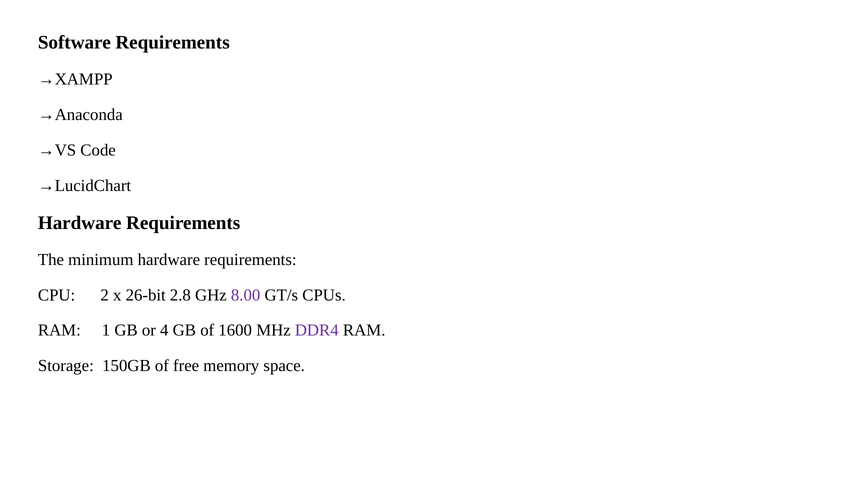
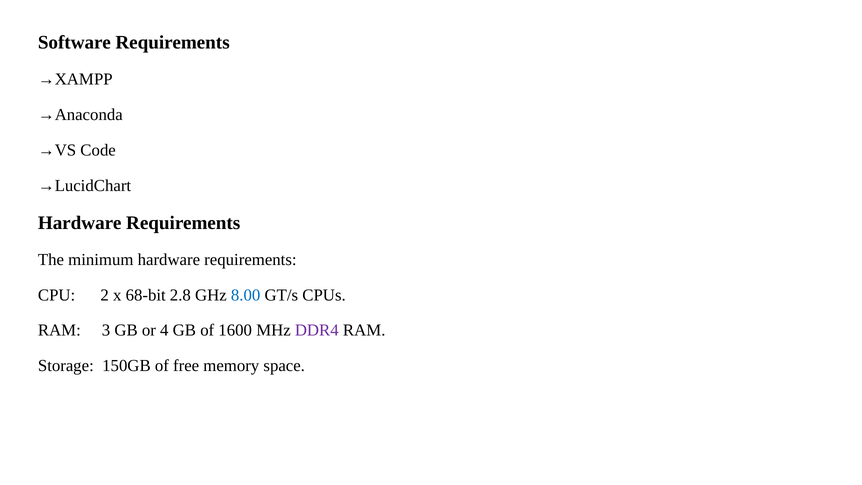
26-bit: 26-bit -> 68-bit
8.00 colour: purple -> blue
1: 1 -> 3
